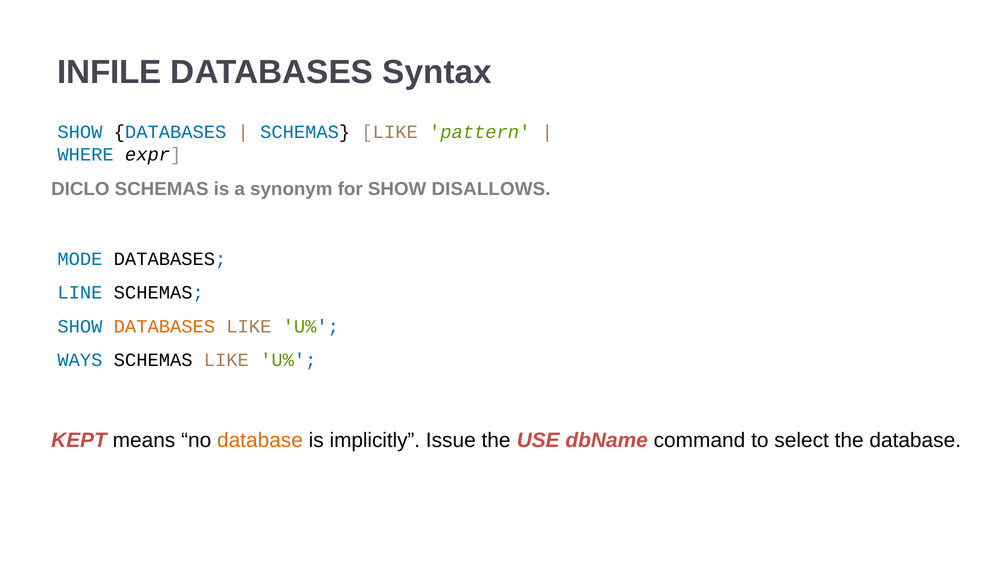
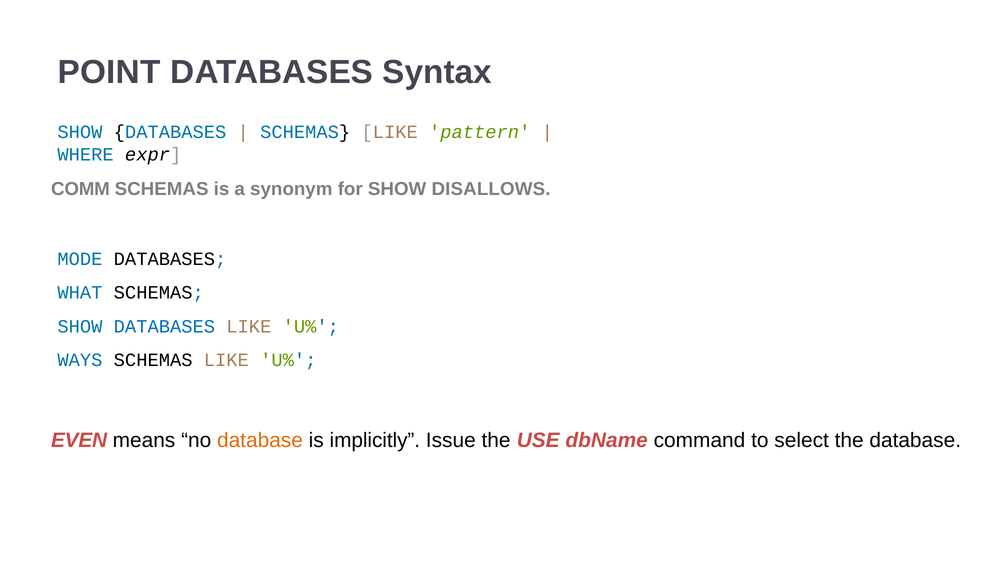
INFILE: INFILE -> POINT
DICLO: DICLO -> COMM
LINE: LINE -> WHAT
DATABASES at (164, 327) colour: orange -> blue
KEPT: KEPT -> EVEN
